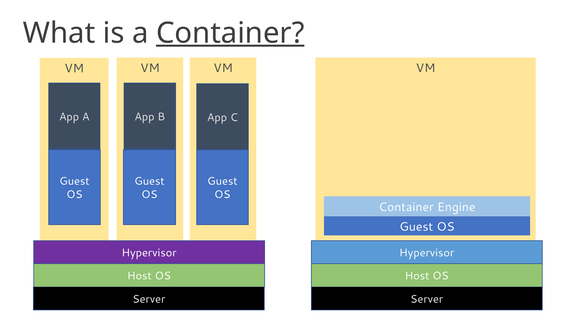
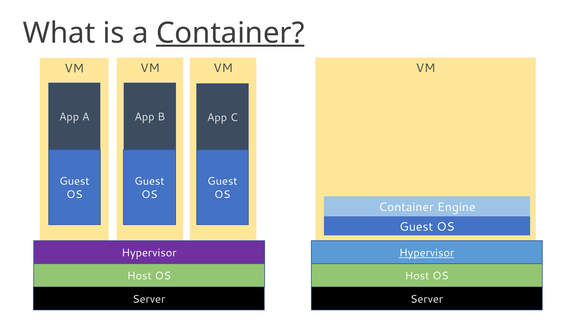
Hypervisor at (427, 253) underline: none -> present
